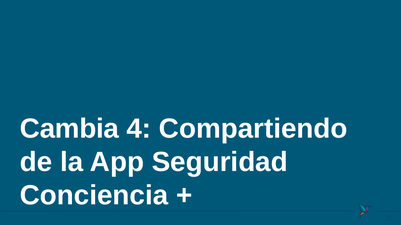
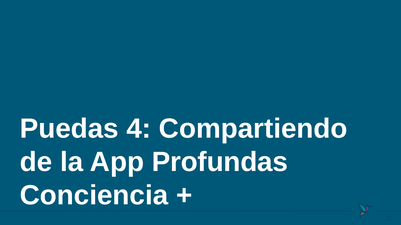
Cambia: Cambia -> Puedas
Seguridad: Seguridad -> Profundas
